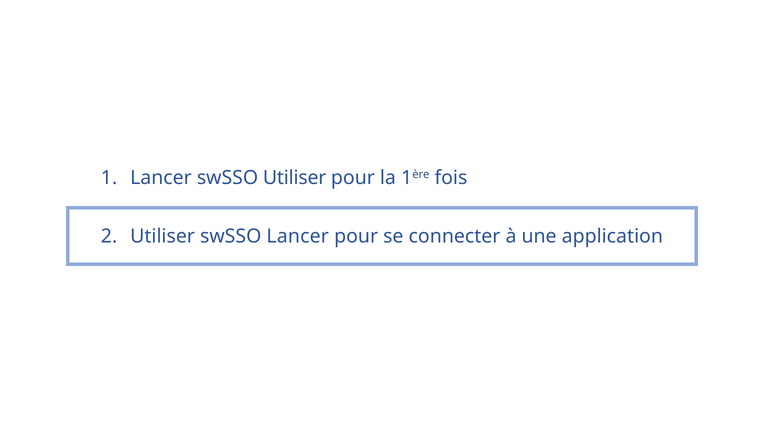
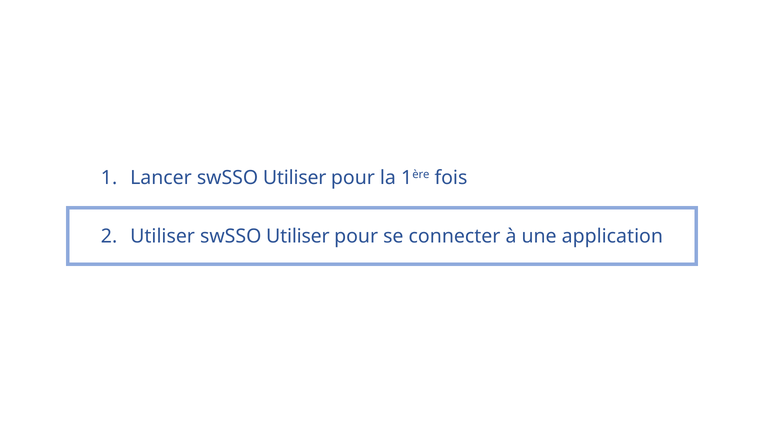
Utiliser swSSO Lancer: Lancer -> Utiliser
